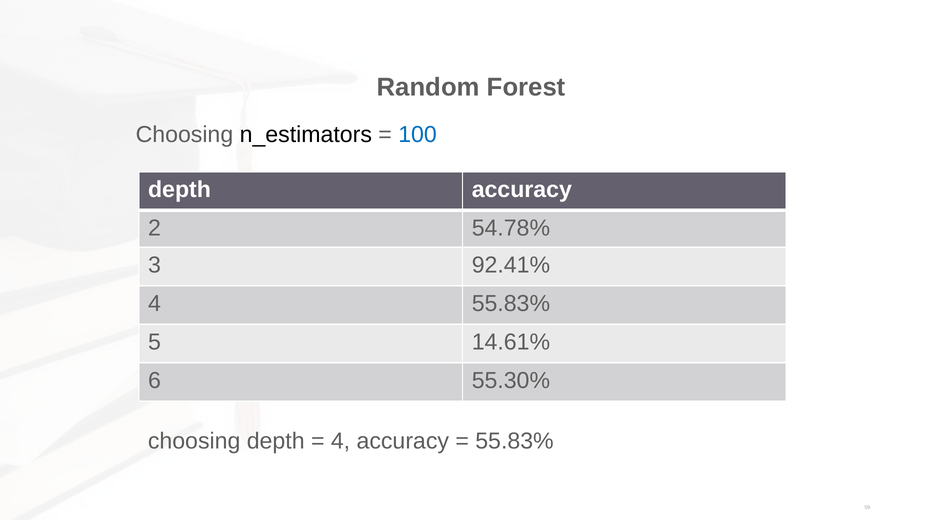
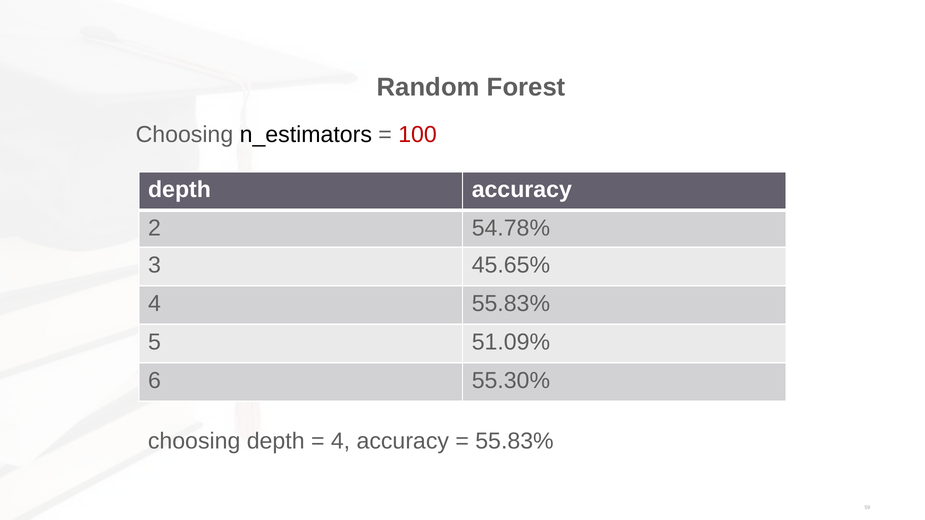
100 colour: blue -> red
92.41%: 92.41% -> 45.65%
14.61%: 14.61% -> 51.09%
